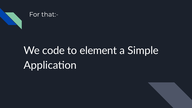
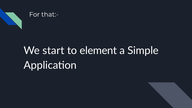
code: code -> start
